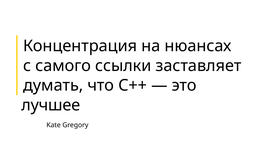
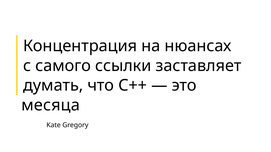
лучшее: лучшее -> месяца
